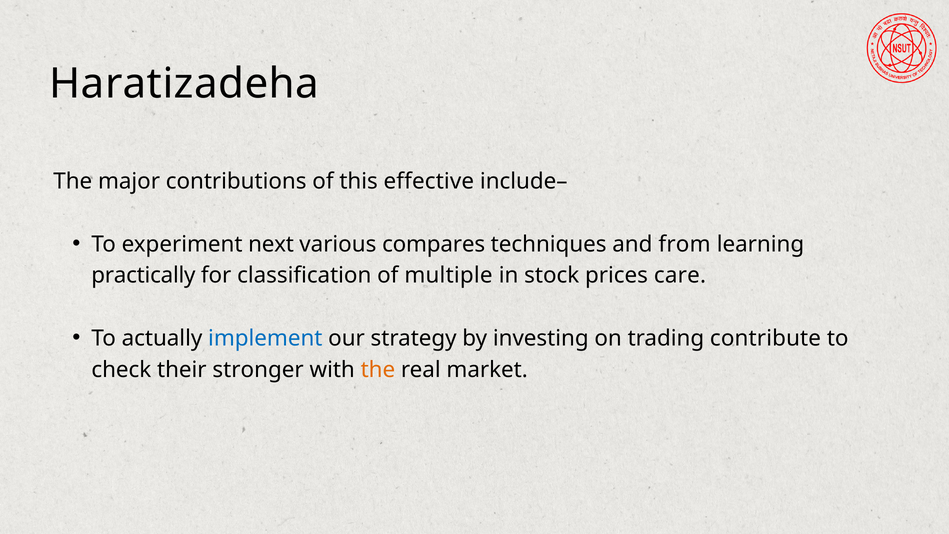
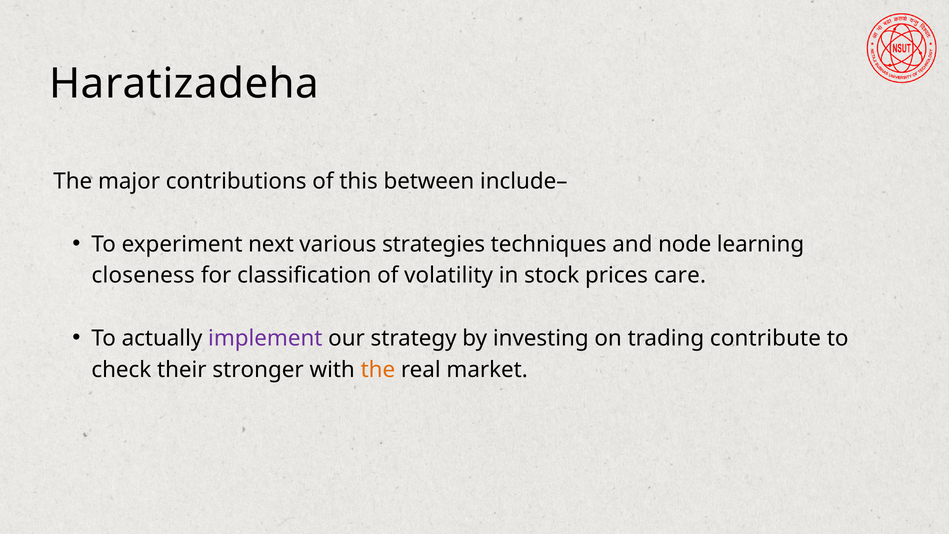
effective: effective -> between
compares: compares -> strategies
from: from -> node
practically: practically -> closeness
multiple: multiple -> volatility
implement colour: blue -> purple
